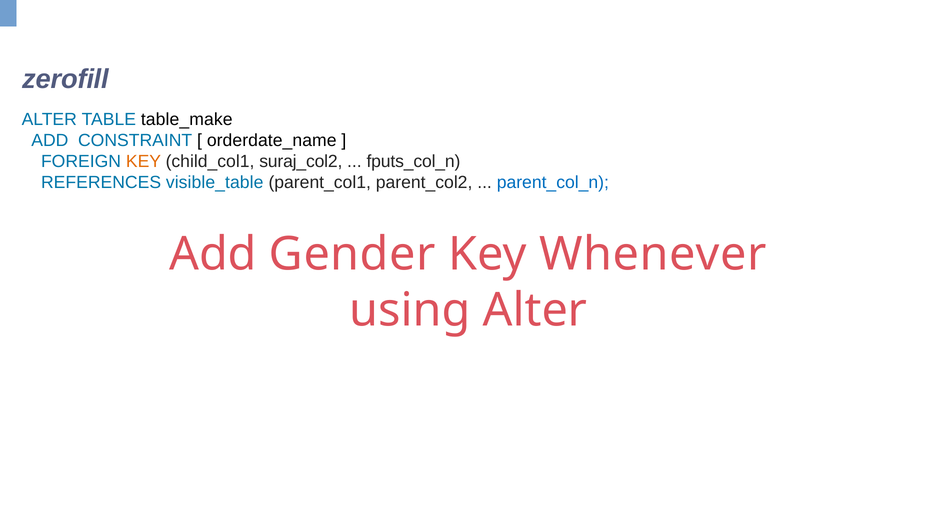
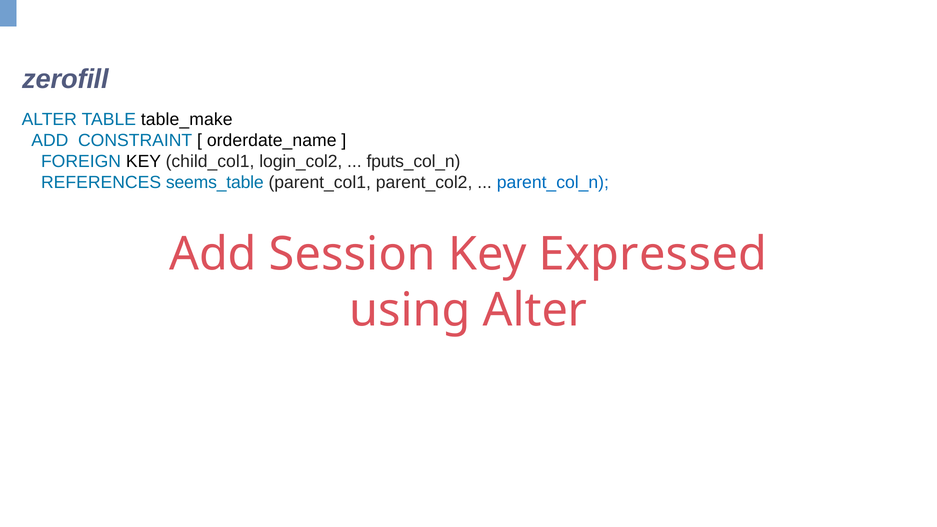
KEY at (143, 161) colour: orange -> black
suraj_col2: suraj_col2 -> login_col2
visible_table: visible_table -> seems_table
Gender: Gender -> Session
Whenever: Whenever -> Expressed
